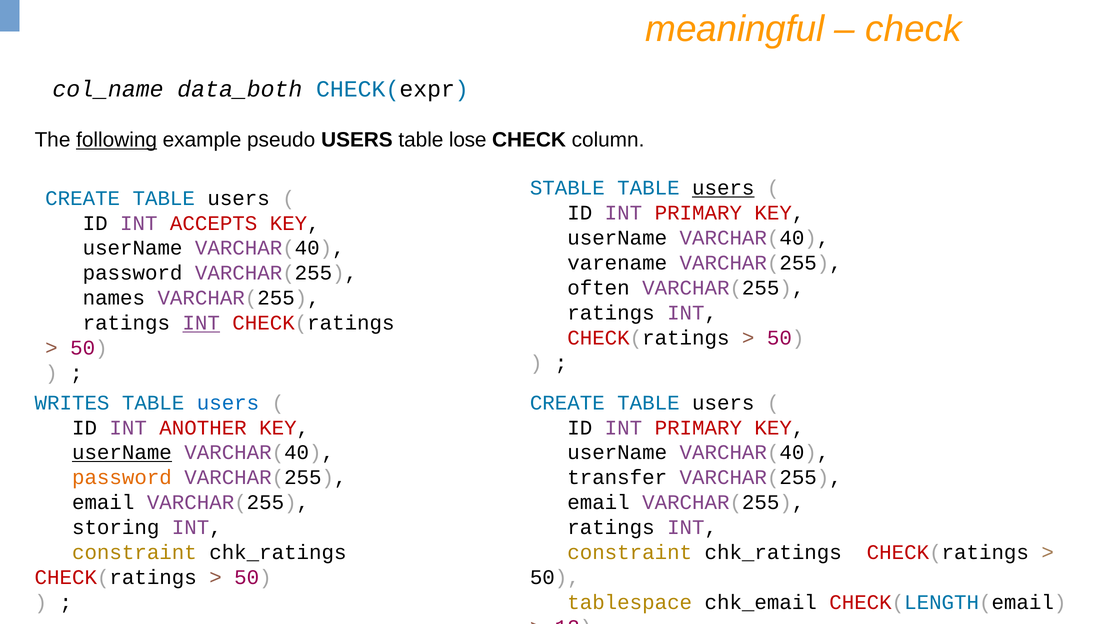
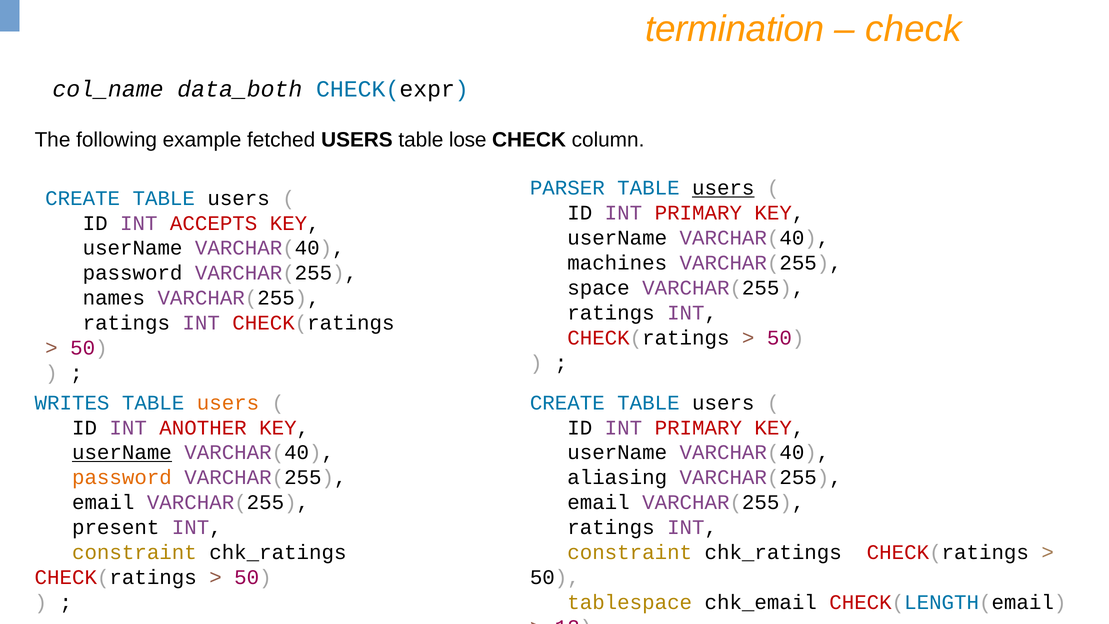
meaningful: meaningful -> termination
following underline: present -> none
pseudo: pseudo -> fetched
STABLE: STABLE -> PARSER
varename: varename -> machines
often: often -> space
INT at (201, 323) underline: present -> none
users at (228, 403) colour: blue -> orange
transfer: transfer -> aliasing
storing: storing -> present
